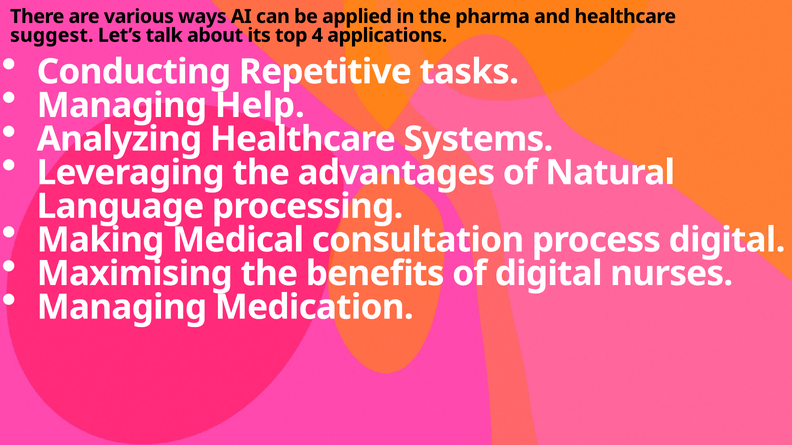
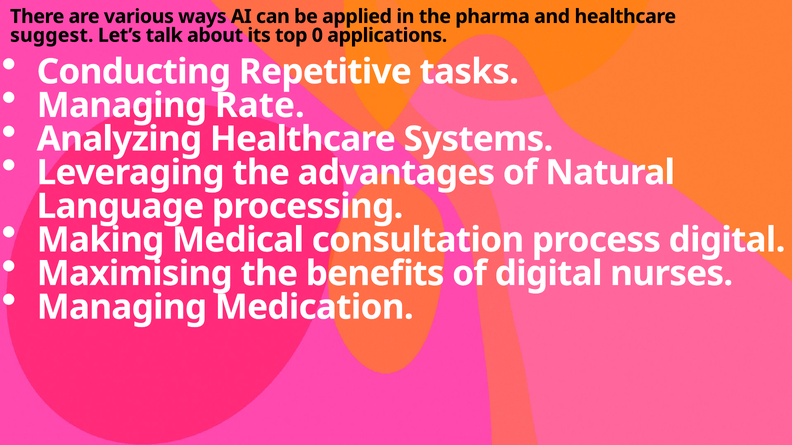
4: 4 -> 0
Help: Help -> Rate
